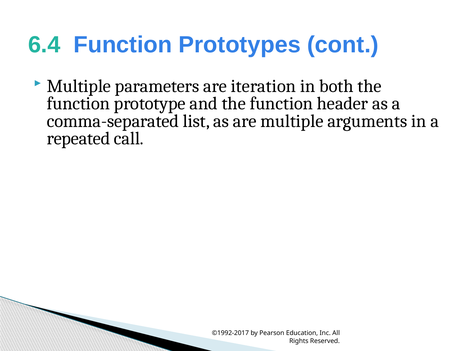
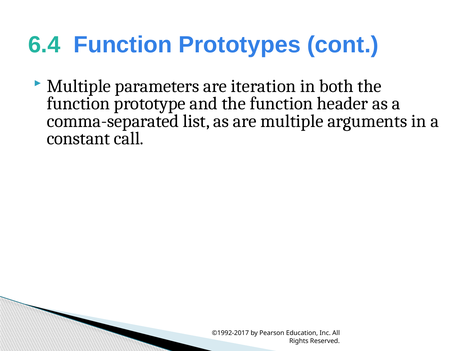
repeated: repeated -> constant
